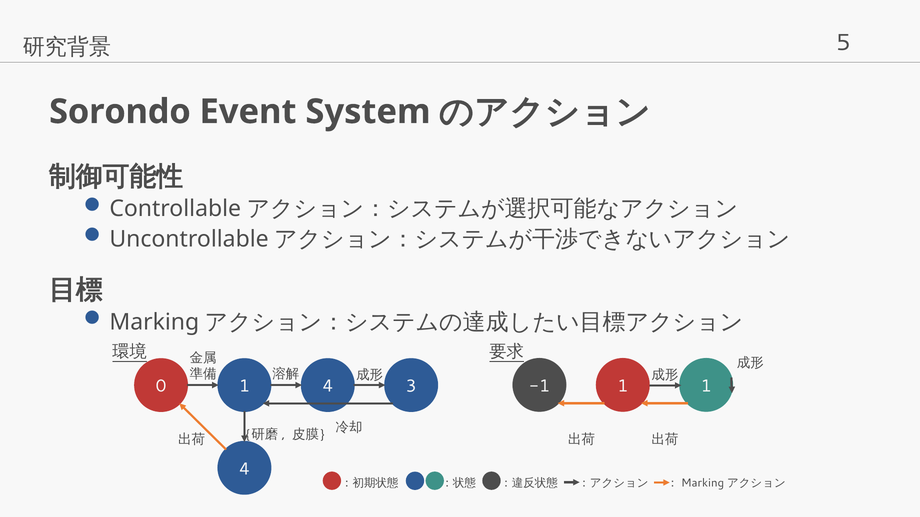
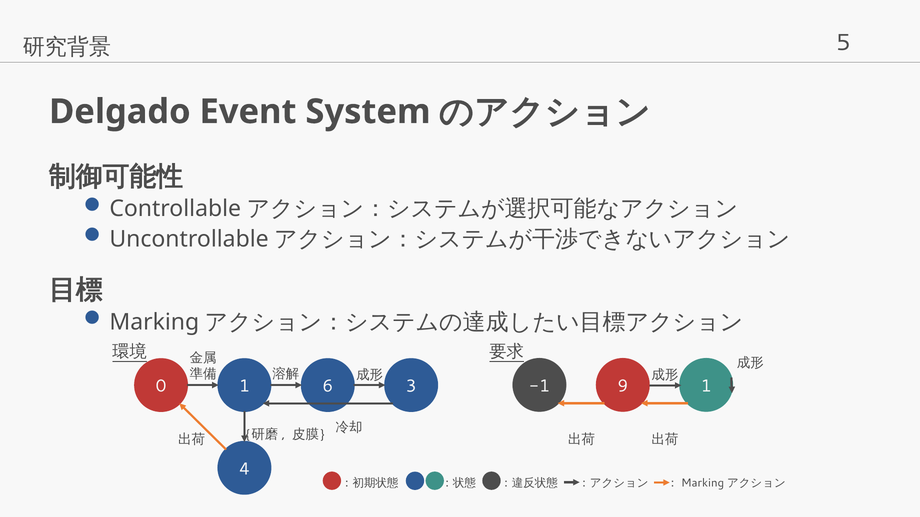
Sorondo: Sorondo -> Delgado
-1 1: 1 -> 9
1 4: 4 -> 6
